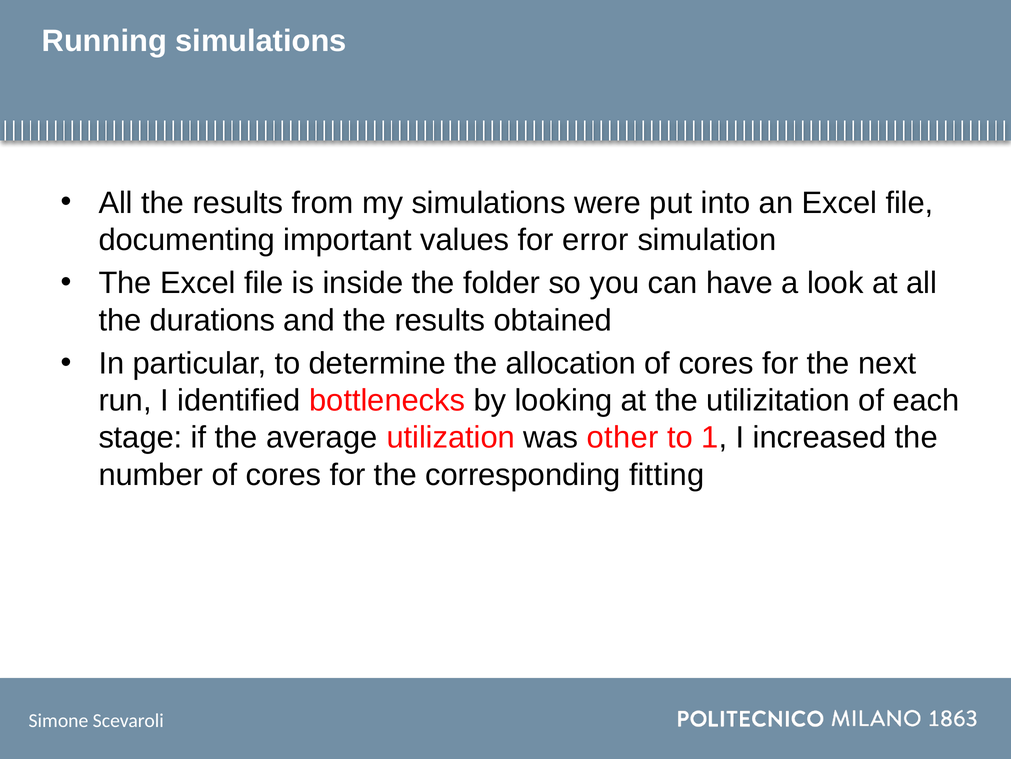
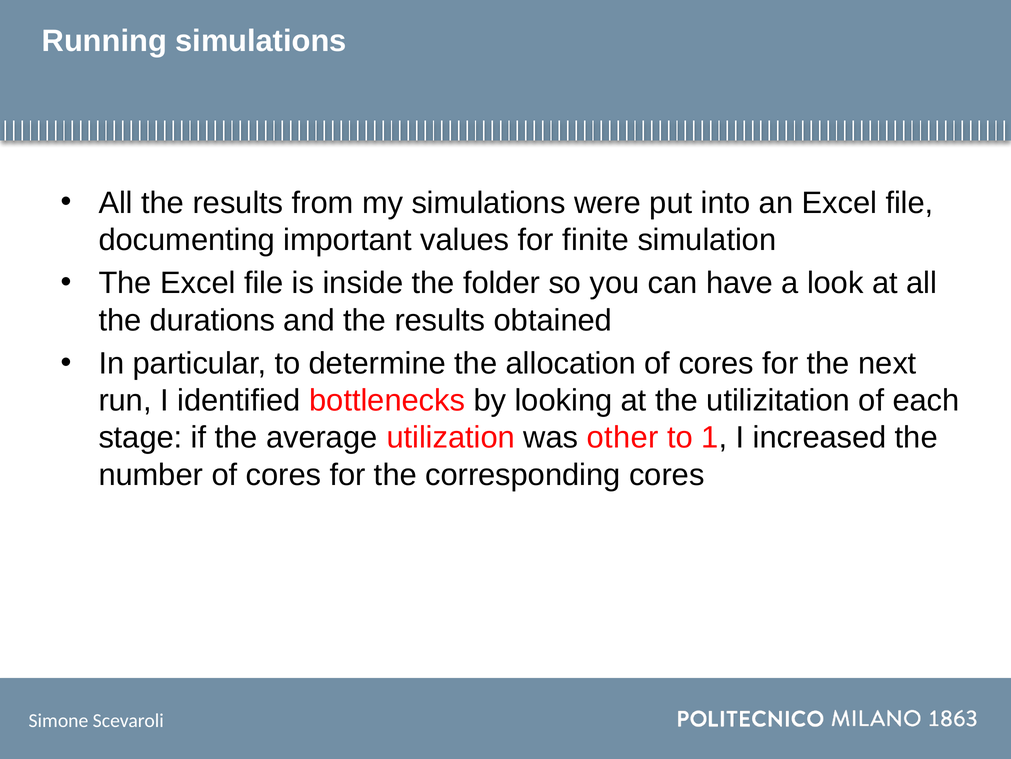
error: error -> finite
corresponding fitting: fitting -> cores
